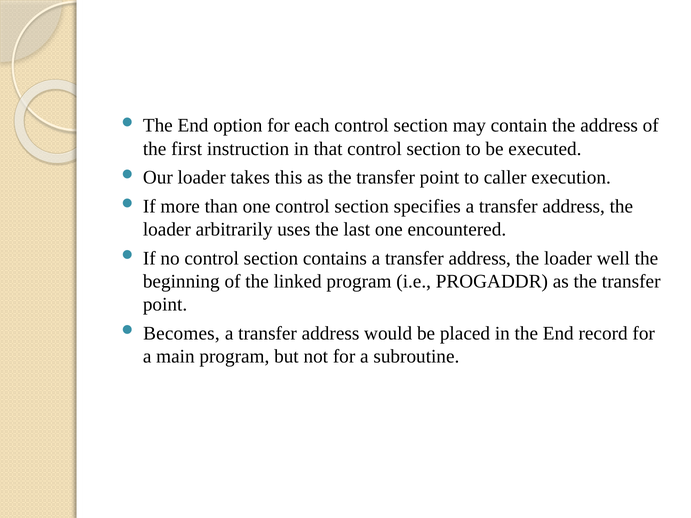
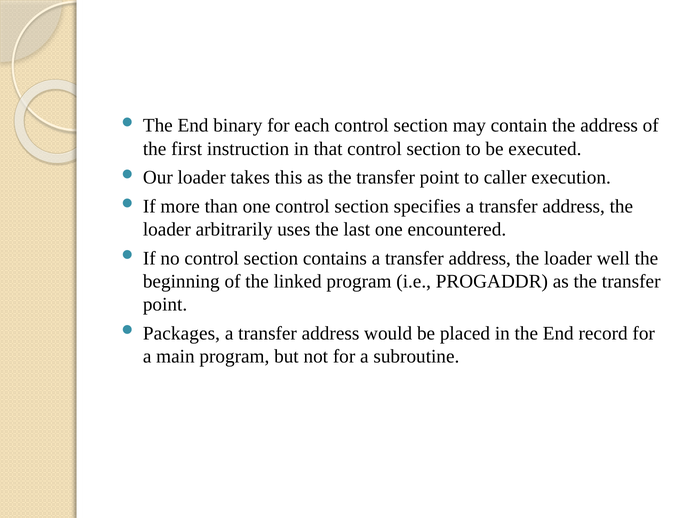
option: option -> binary
Becomes: Becomes -> Packages
